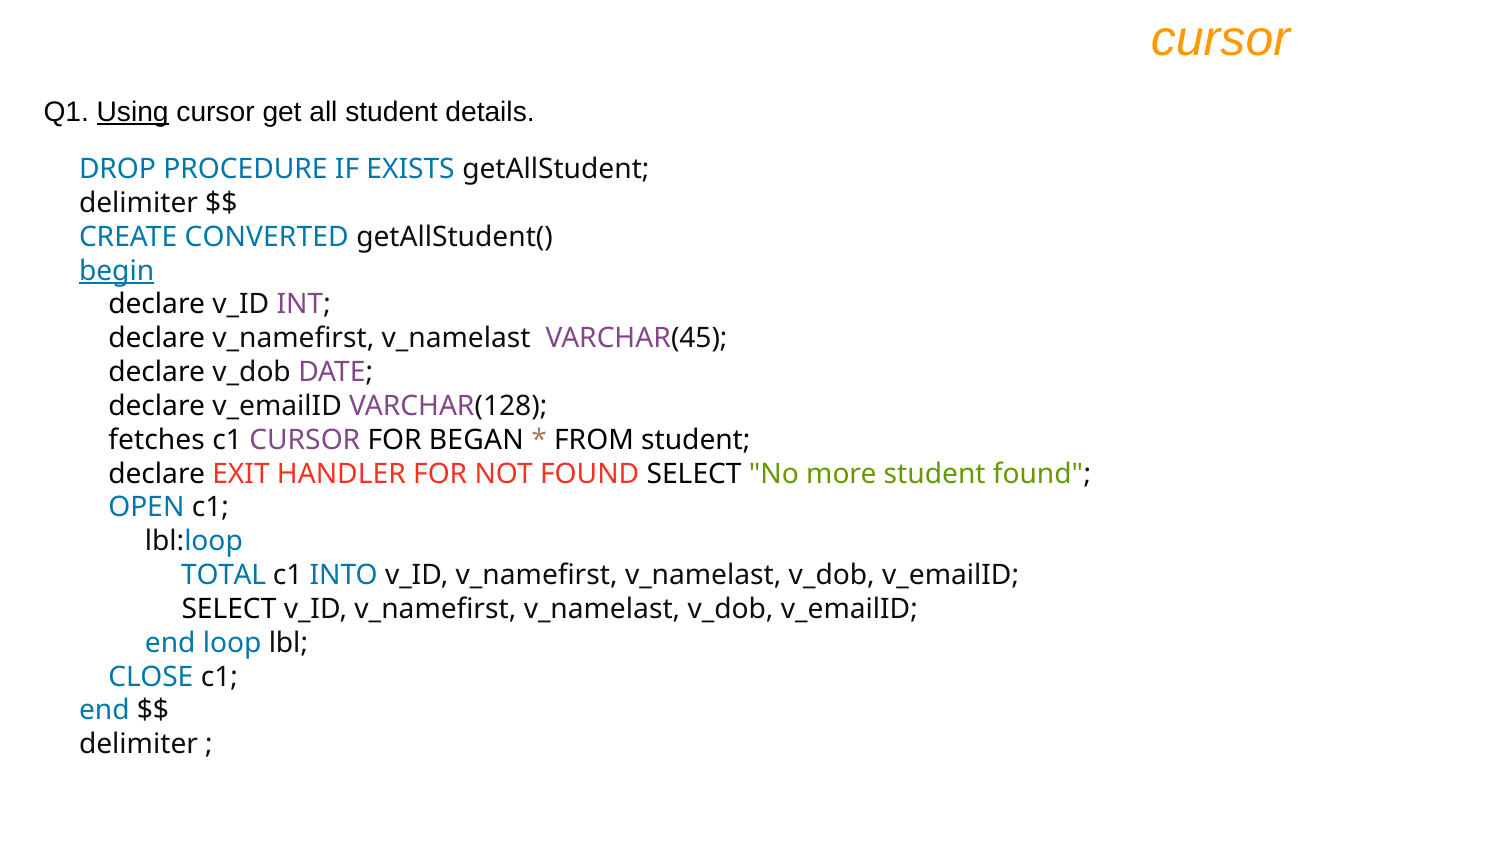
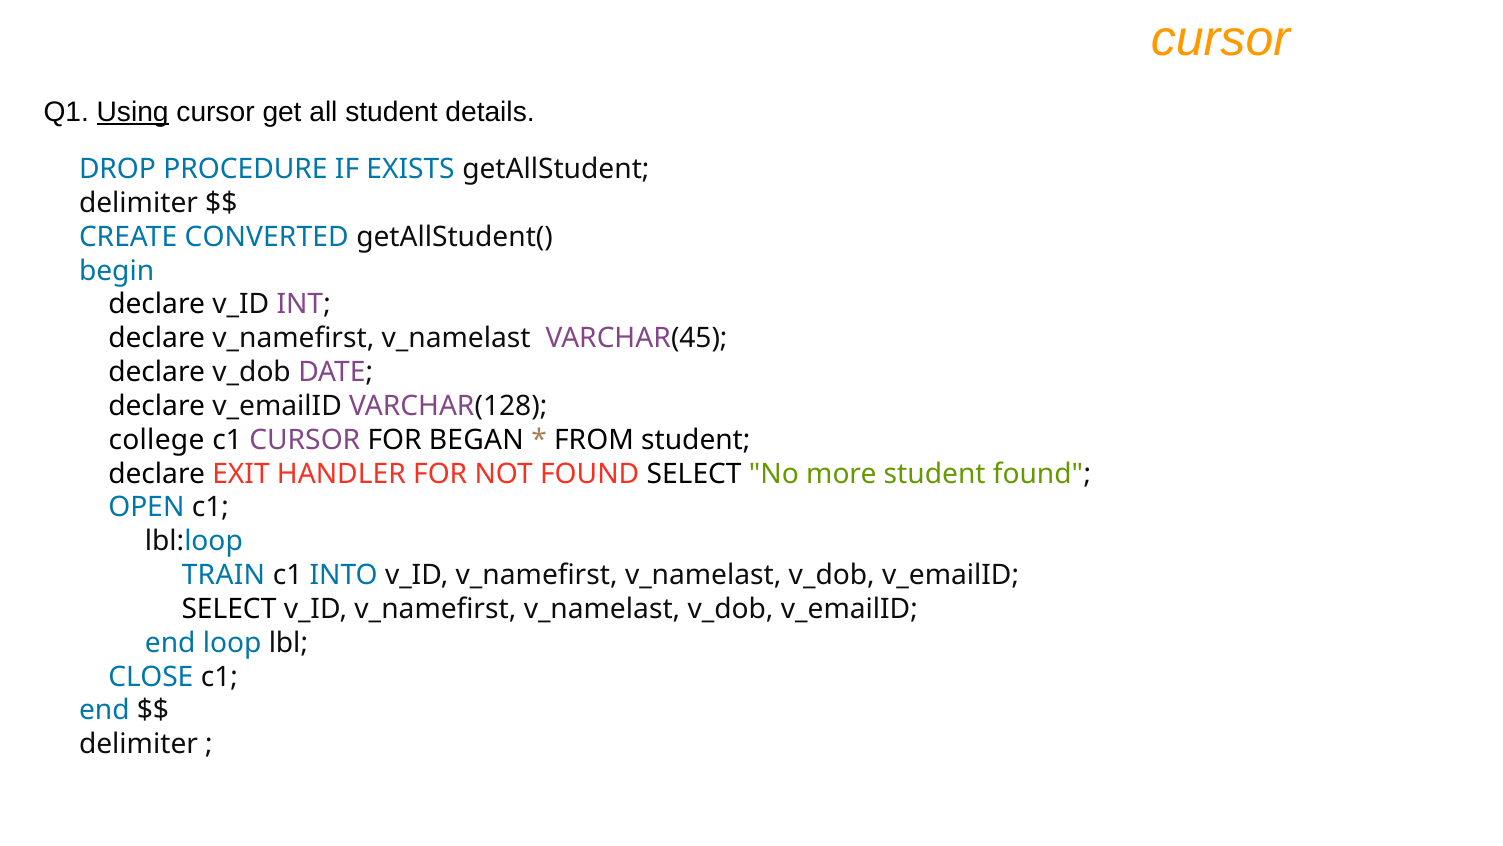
begin underline: present -> none
fetches: fetches -> college
TOTAL: TOTAL -> TRAIN
